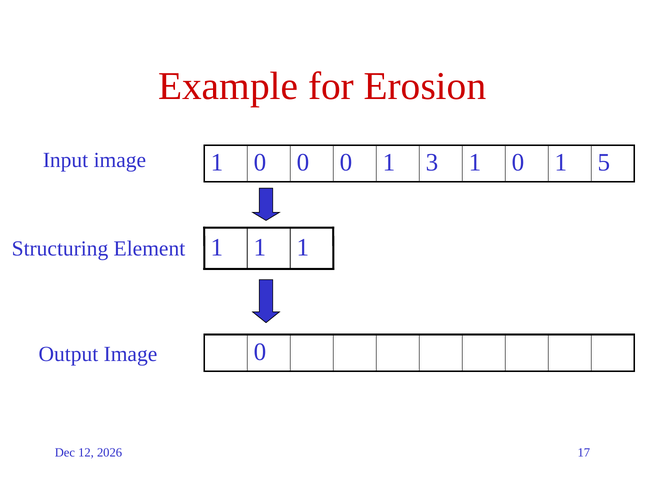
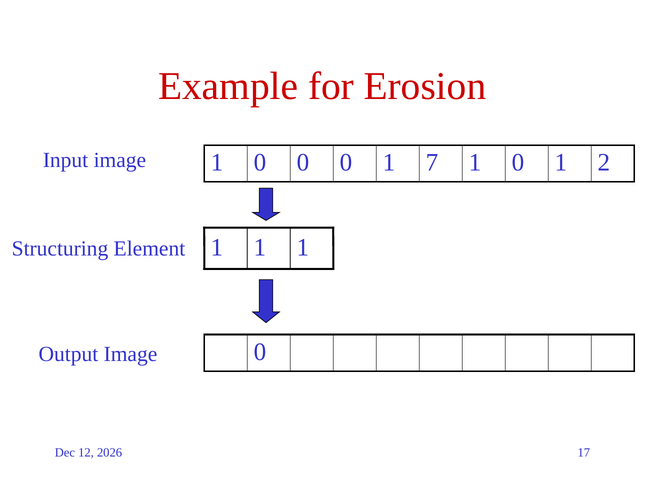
3: 3 -> 7
5: 5 -> 2
